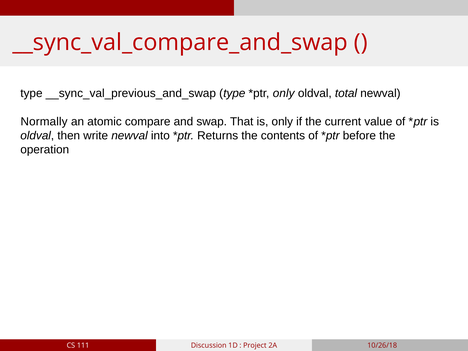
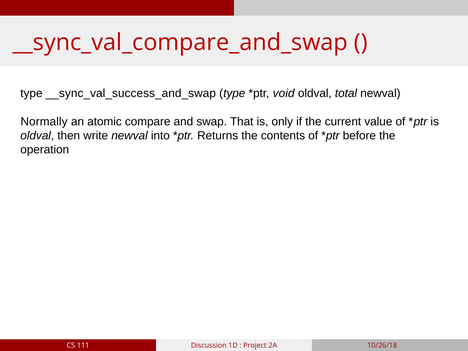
__sync_val_previous_and_swap: __sync_val_previous_and_swap -> __sync_val_success_and_swap
only at (284, 93): only -> void
